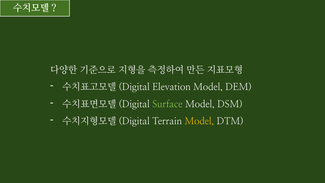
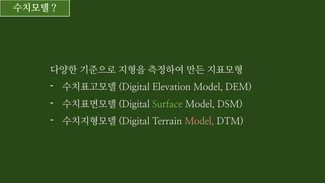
Model at (199, 121) colour: yellow -> pink
